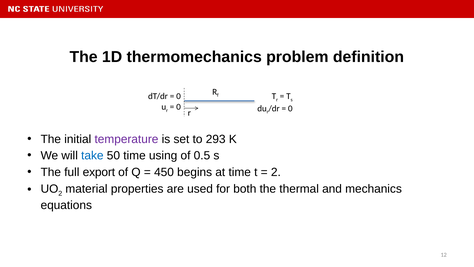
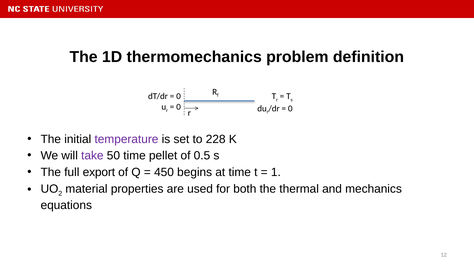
293: 293 -> 228
take colour: blue -> purple
using: using -> pellet
2 at (276, 172): 2 -> 1
